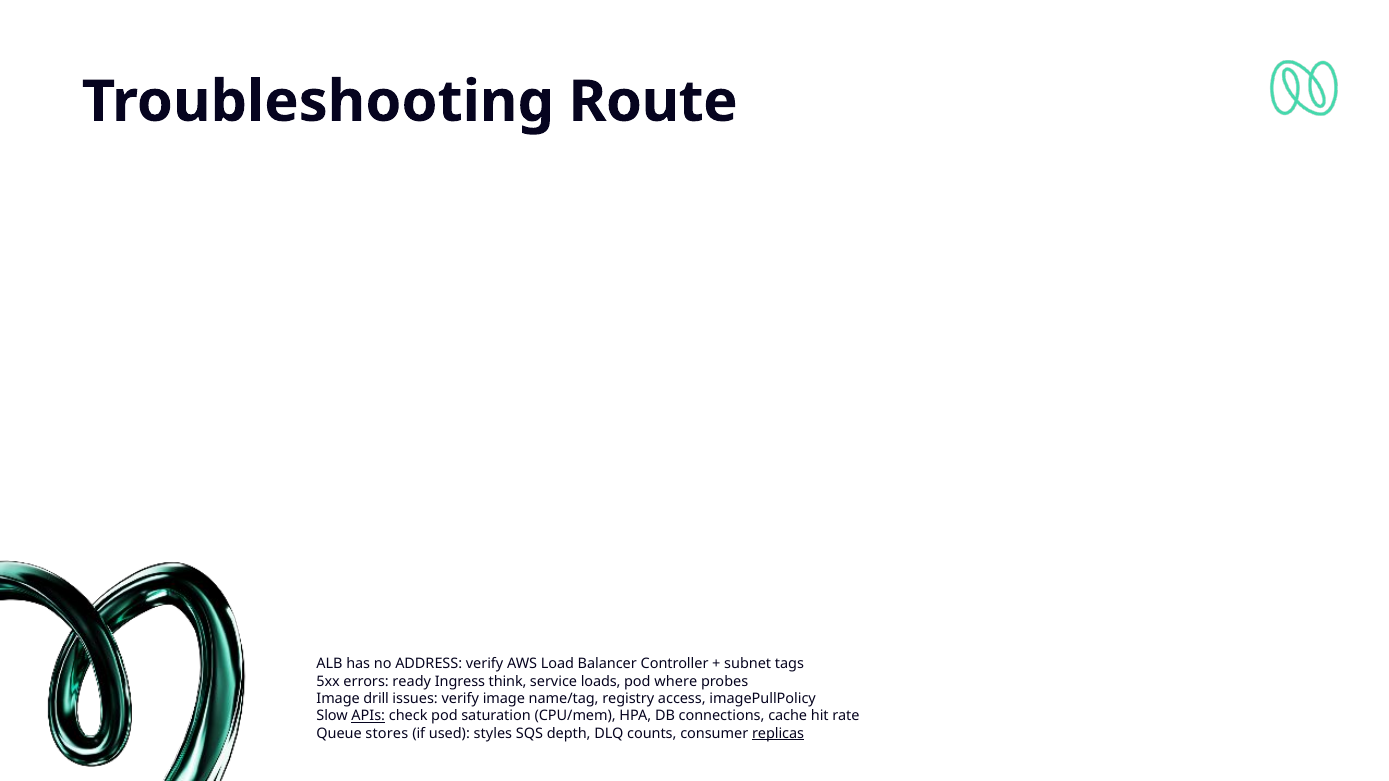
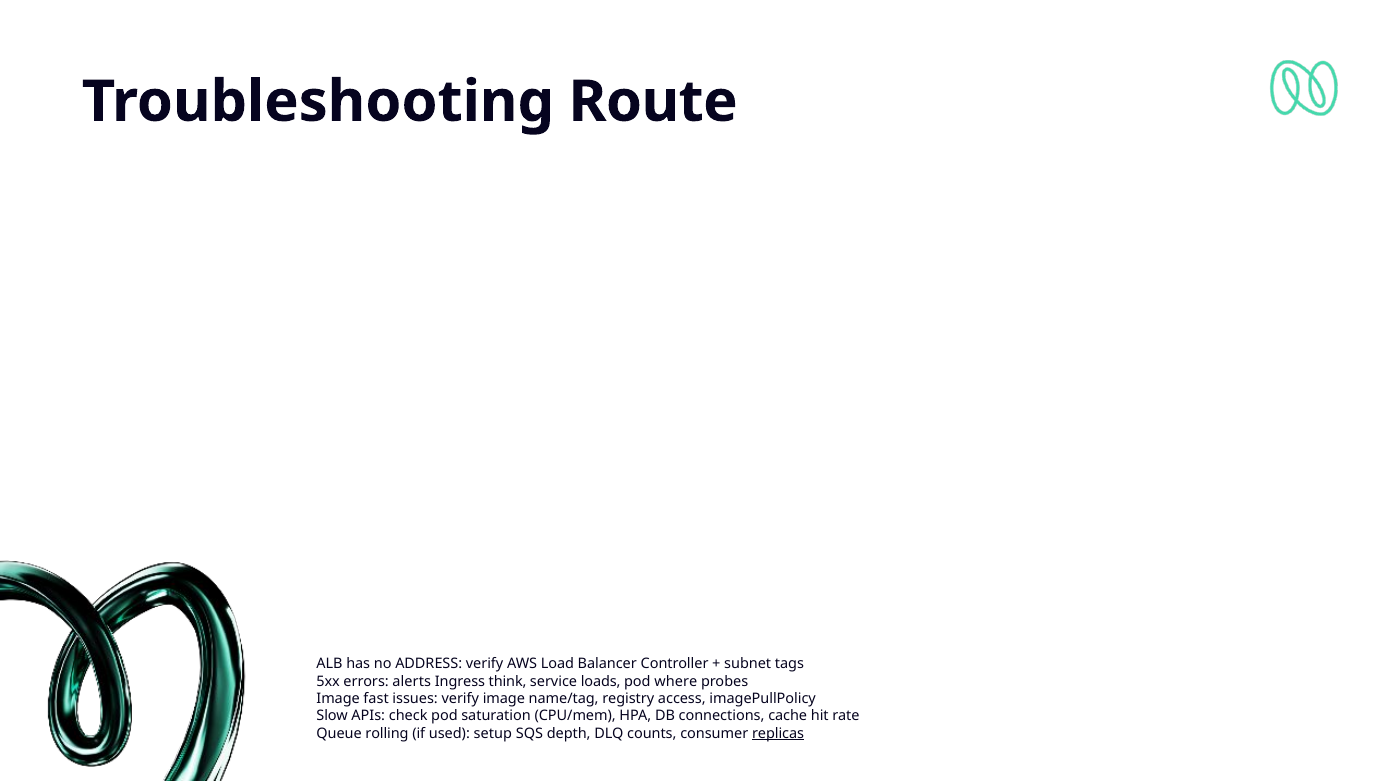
ready: ready -> alerts
drill: drill -> fast
APIs underline: present -> none
stores: stores -> rolling
styles: styles -> setup
